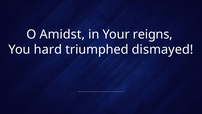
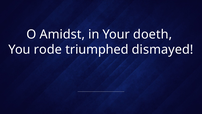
reigns: reigns -> doeth
hard: hard -> rode
